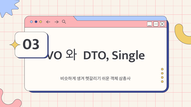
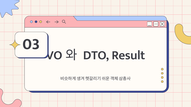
Single: Single -> Result
